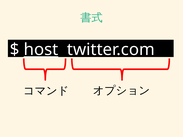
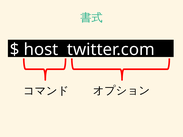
host underline: present -> none
